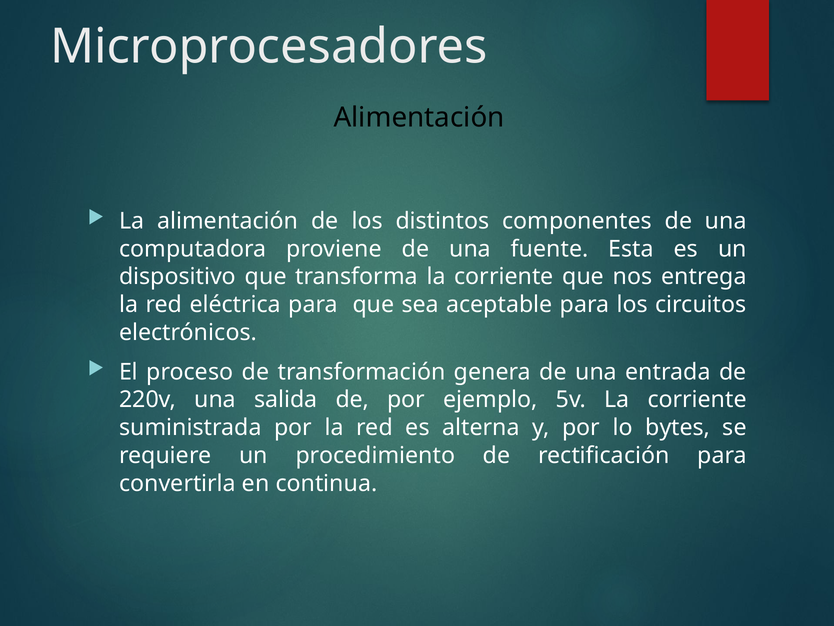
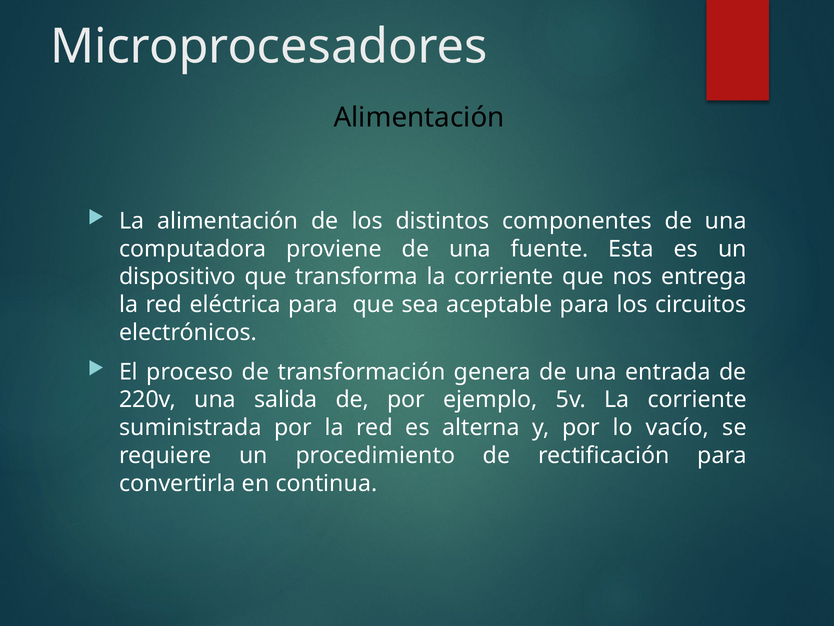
bytes: bytes -> vacío
